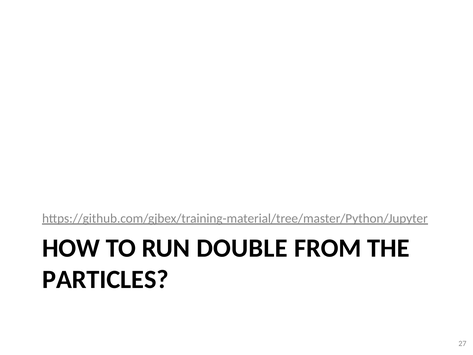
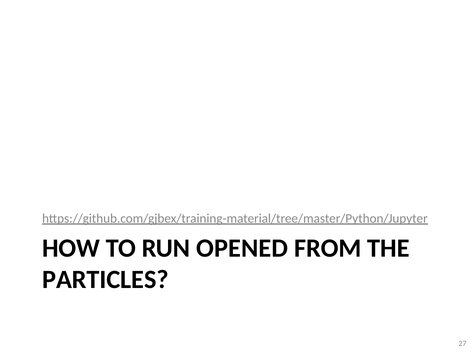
DOUBLE: DOUBLE -> OPENED
